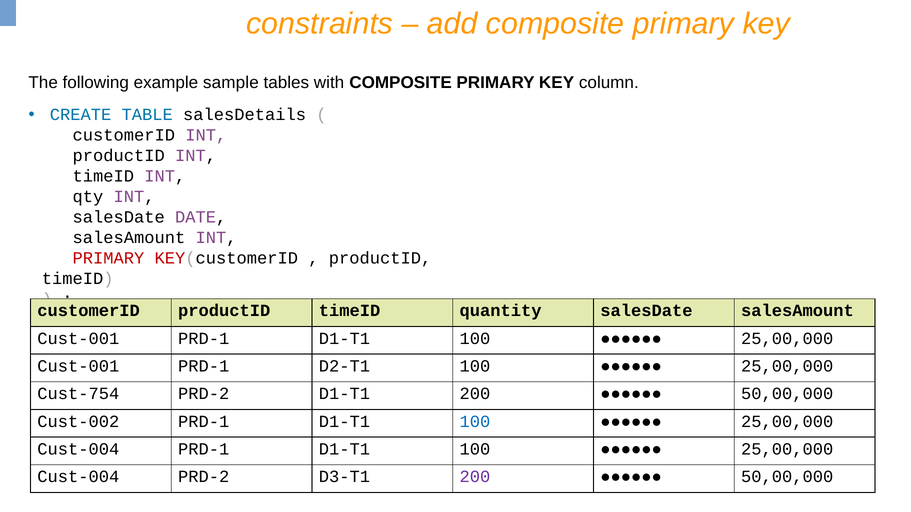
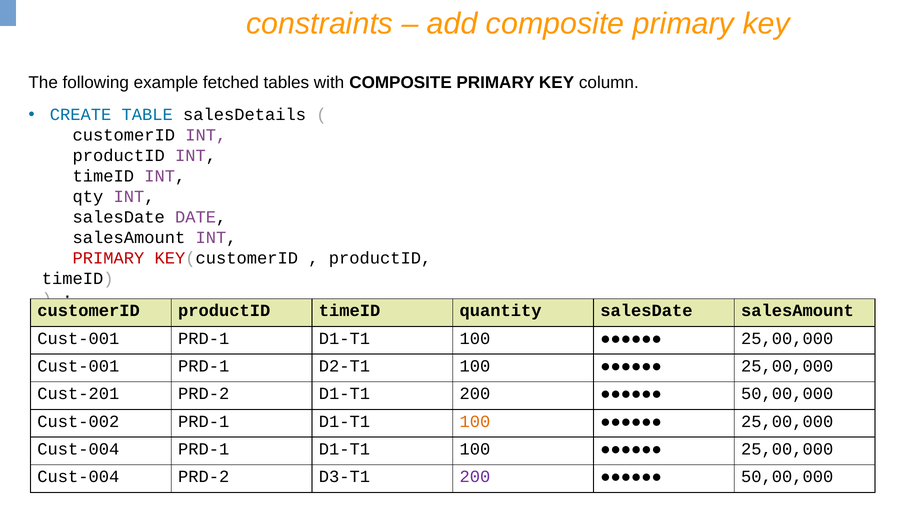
sample: sample -> fetched
Cust-754: Cust-754 -> Cust-201
100 at (475, 422) colour: blue -> orange
